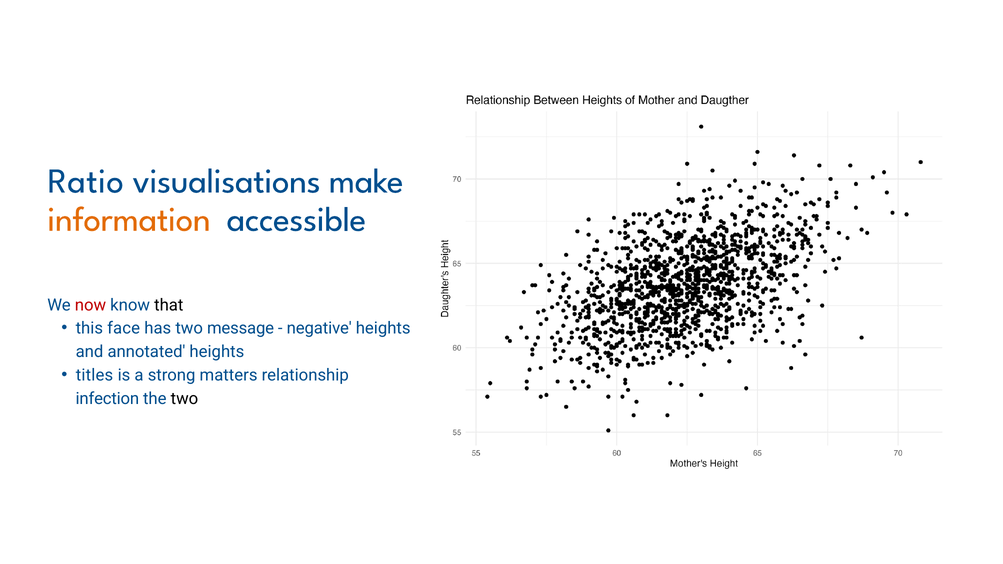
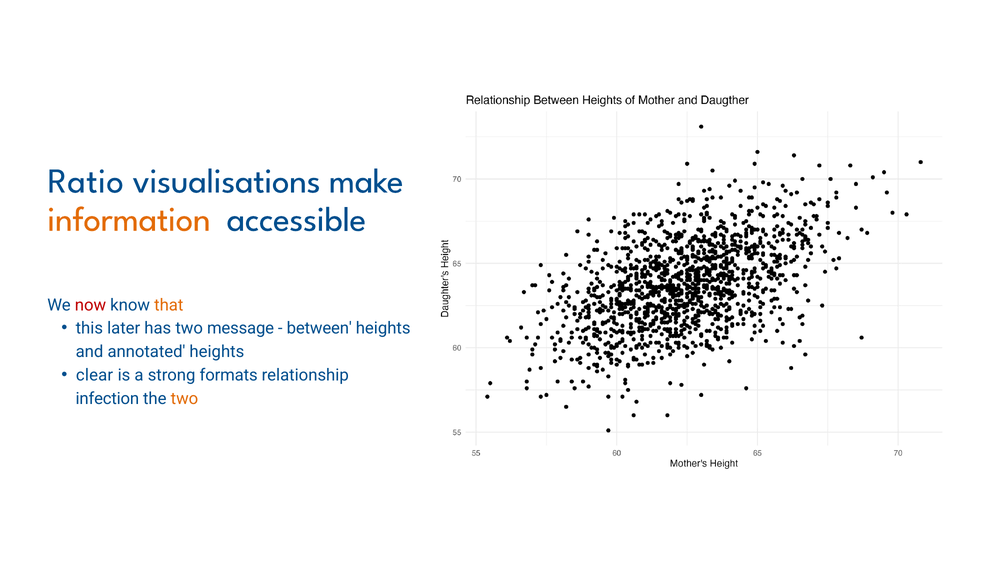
that colour: black -> orange
face: face -> later
negative: negative -> between
titles: titles -> clear
matters: matters -> formats
two at (184, 399) colour: black -> orange
